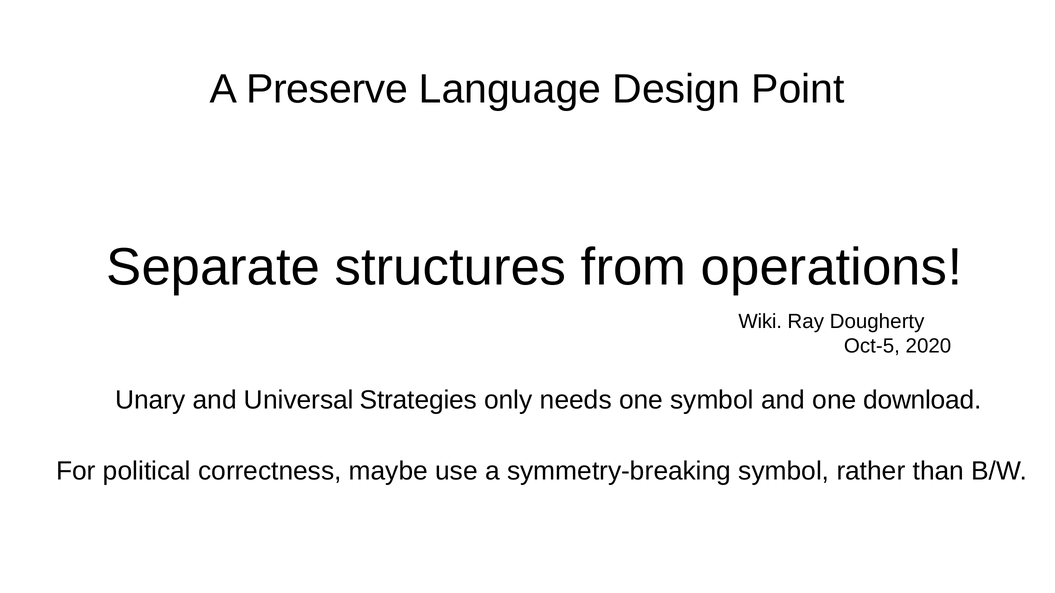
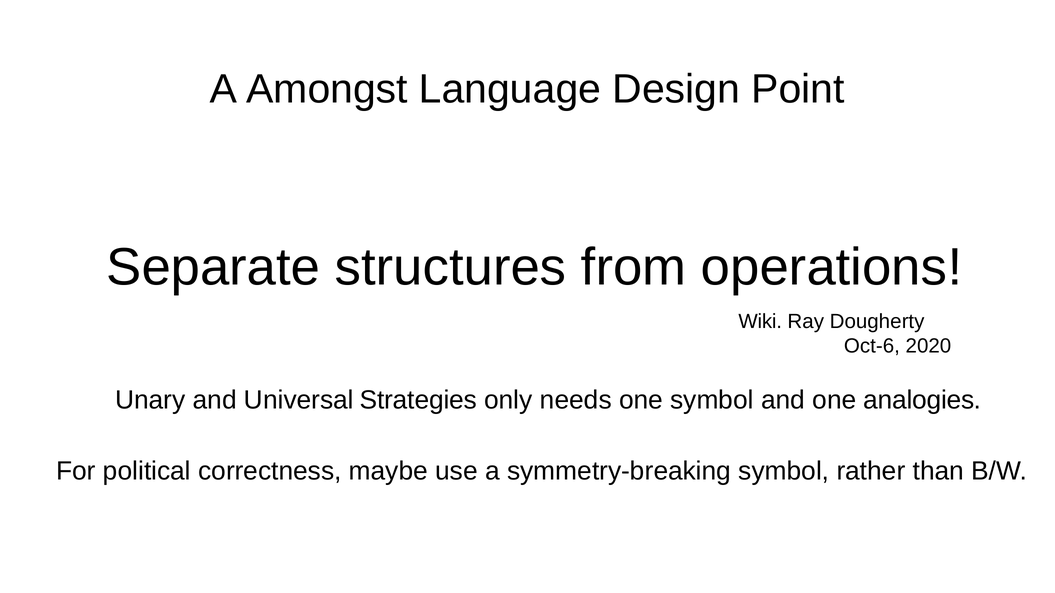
Preserve: Preserve -> Amongst
Oct-5: Oct-5 -> Oct-6
download: download -> analogies
